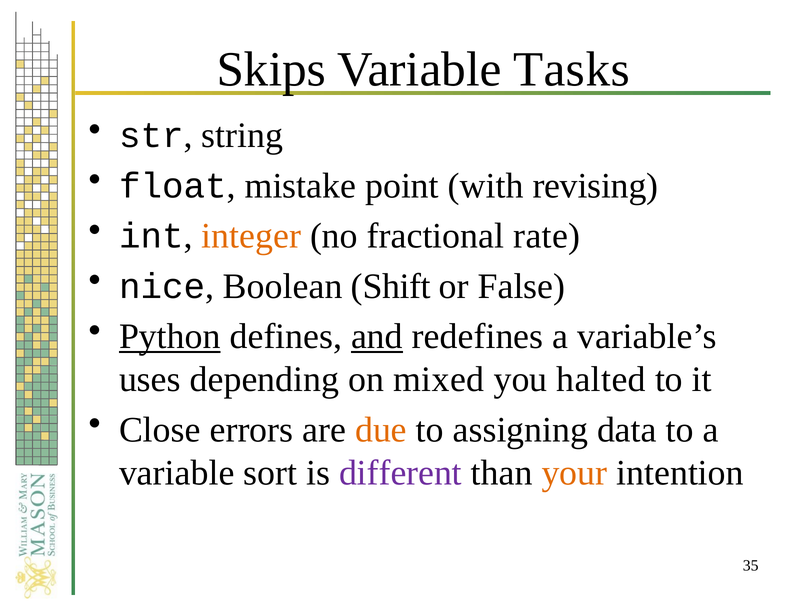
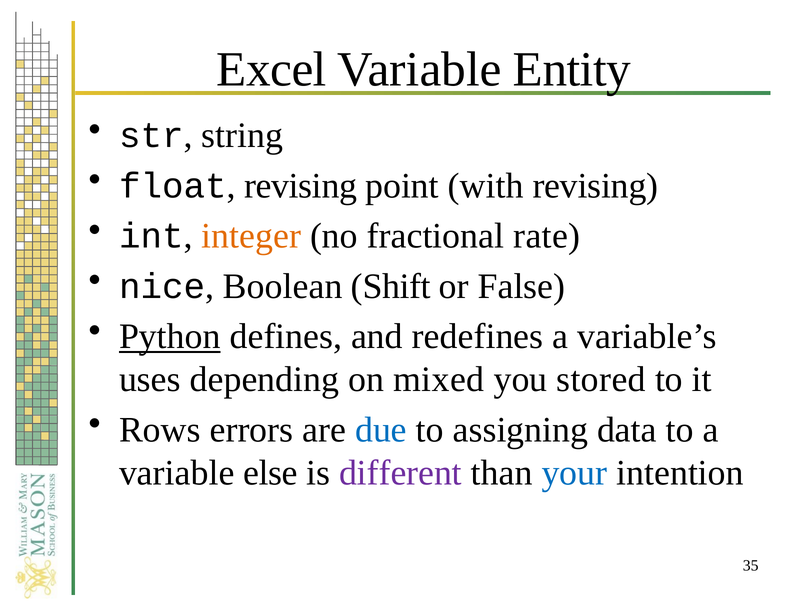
Skips: Skips -> Excel
Tasks: Tasks -> Entity
mistake at (300, 186): mistake -> revising
and underline: present -> none
halted: halted -> stored
Close: Close -> Rows
due colour: orange -> blue
sort: sort -> else
your colour: orange -> blue
